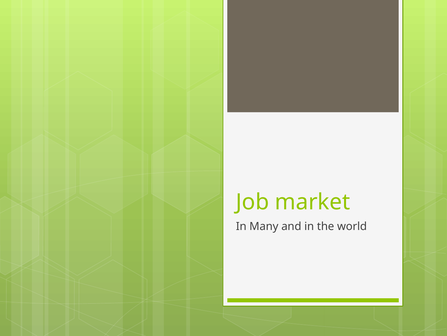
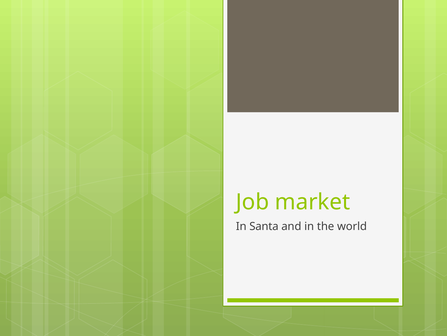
Many: Many -> Santa
